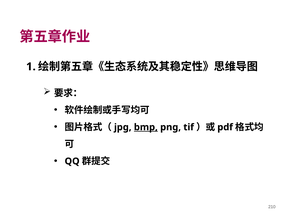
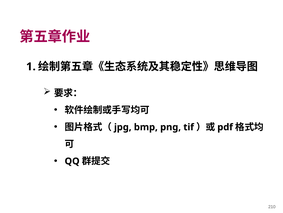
bmp underline: present -> none
